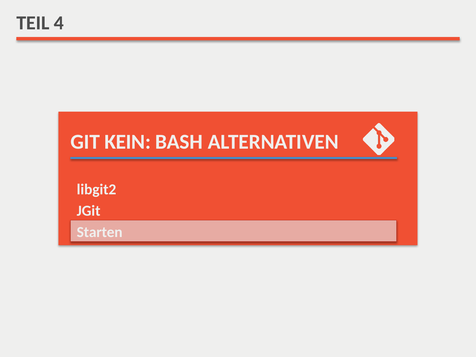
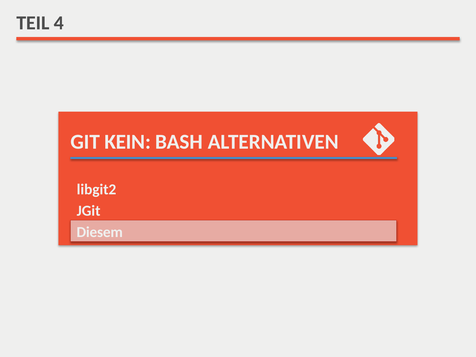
Starten: Starten -> Diesem
